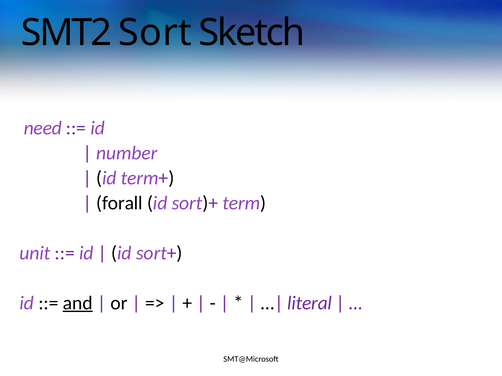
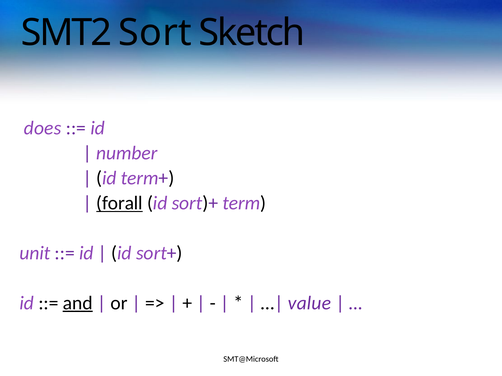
need: need -> does
forall underline: none -> present
literal: literal -> value
